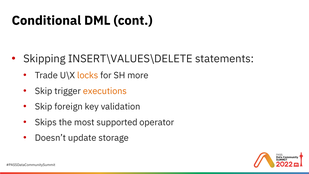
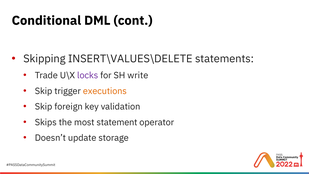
locks colour: orange -> purple
more: more -> write
supported: supported -> statement
